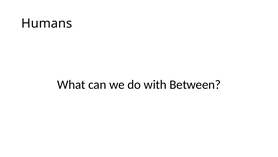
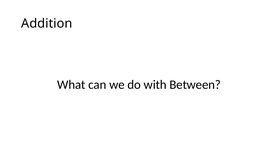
Humans: Humans -> Addition
